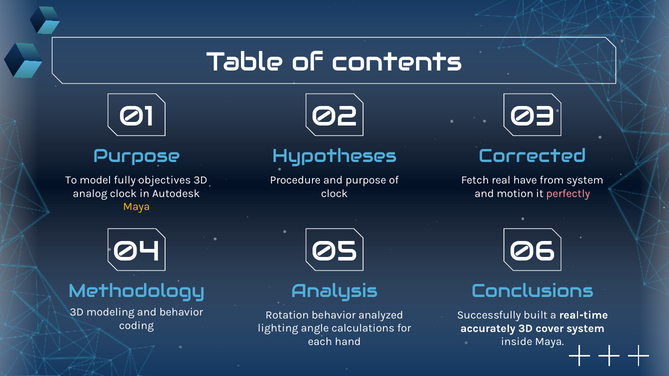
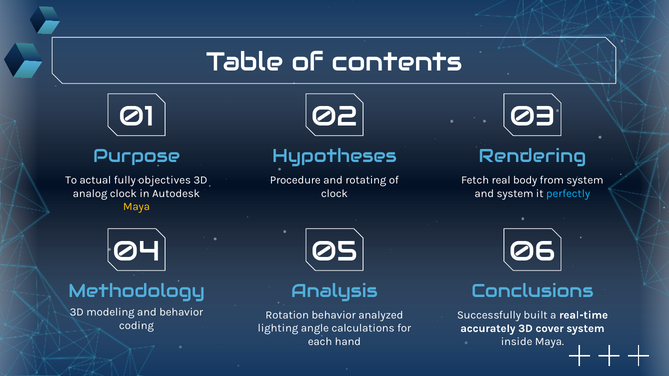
Corrected: Corrected -> Rendering
model: model -> actual
and purpose: purpose -> rotating
have: have -> body
and motion: motion -> system
perfectly colour: pink -> light blue
